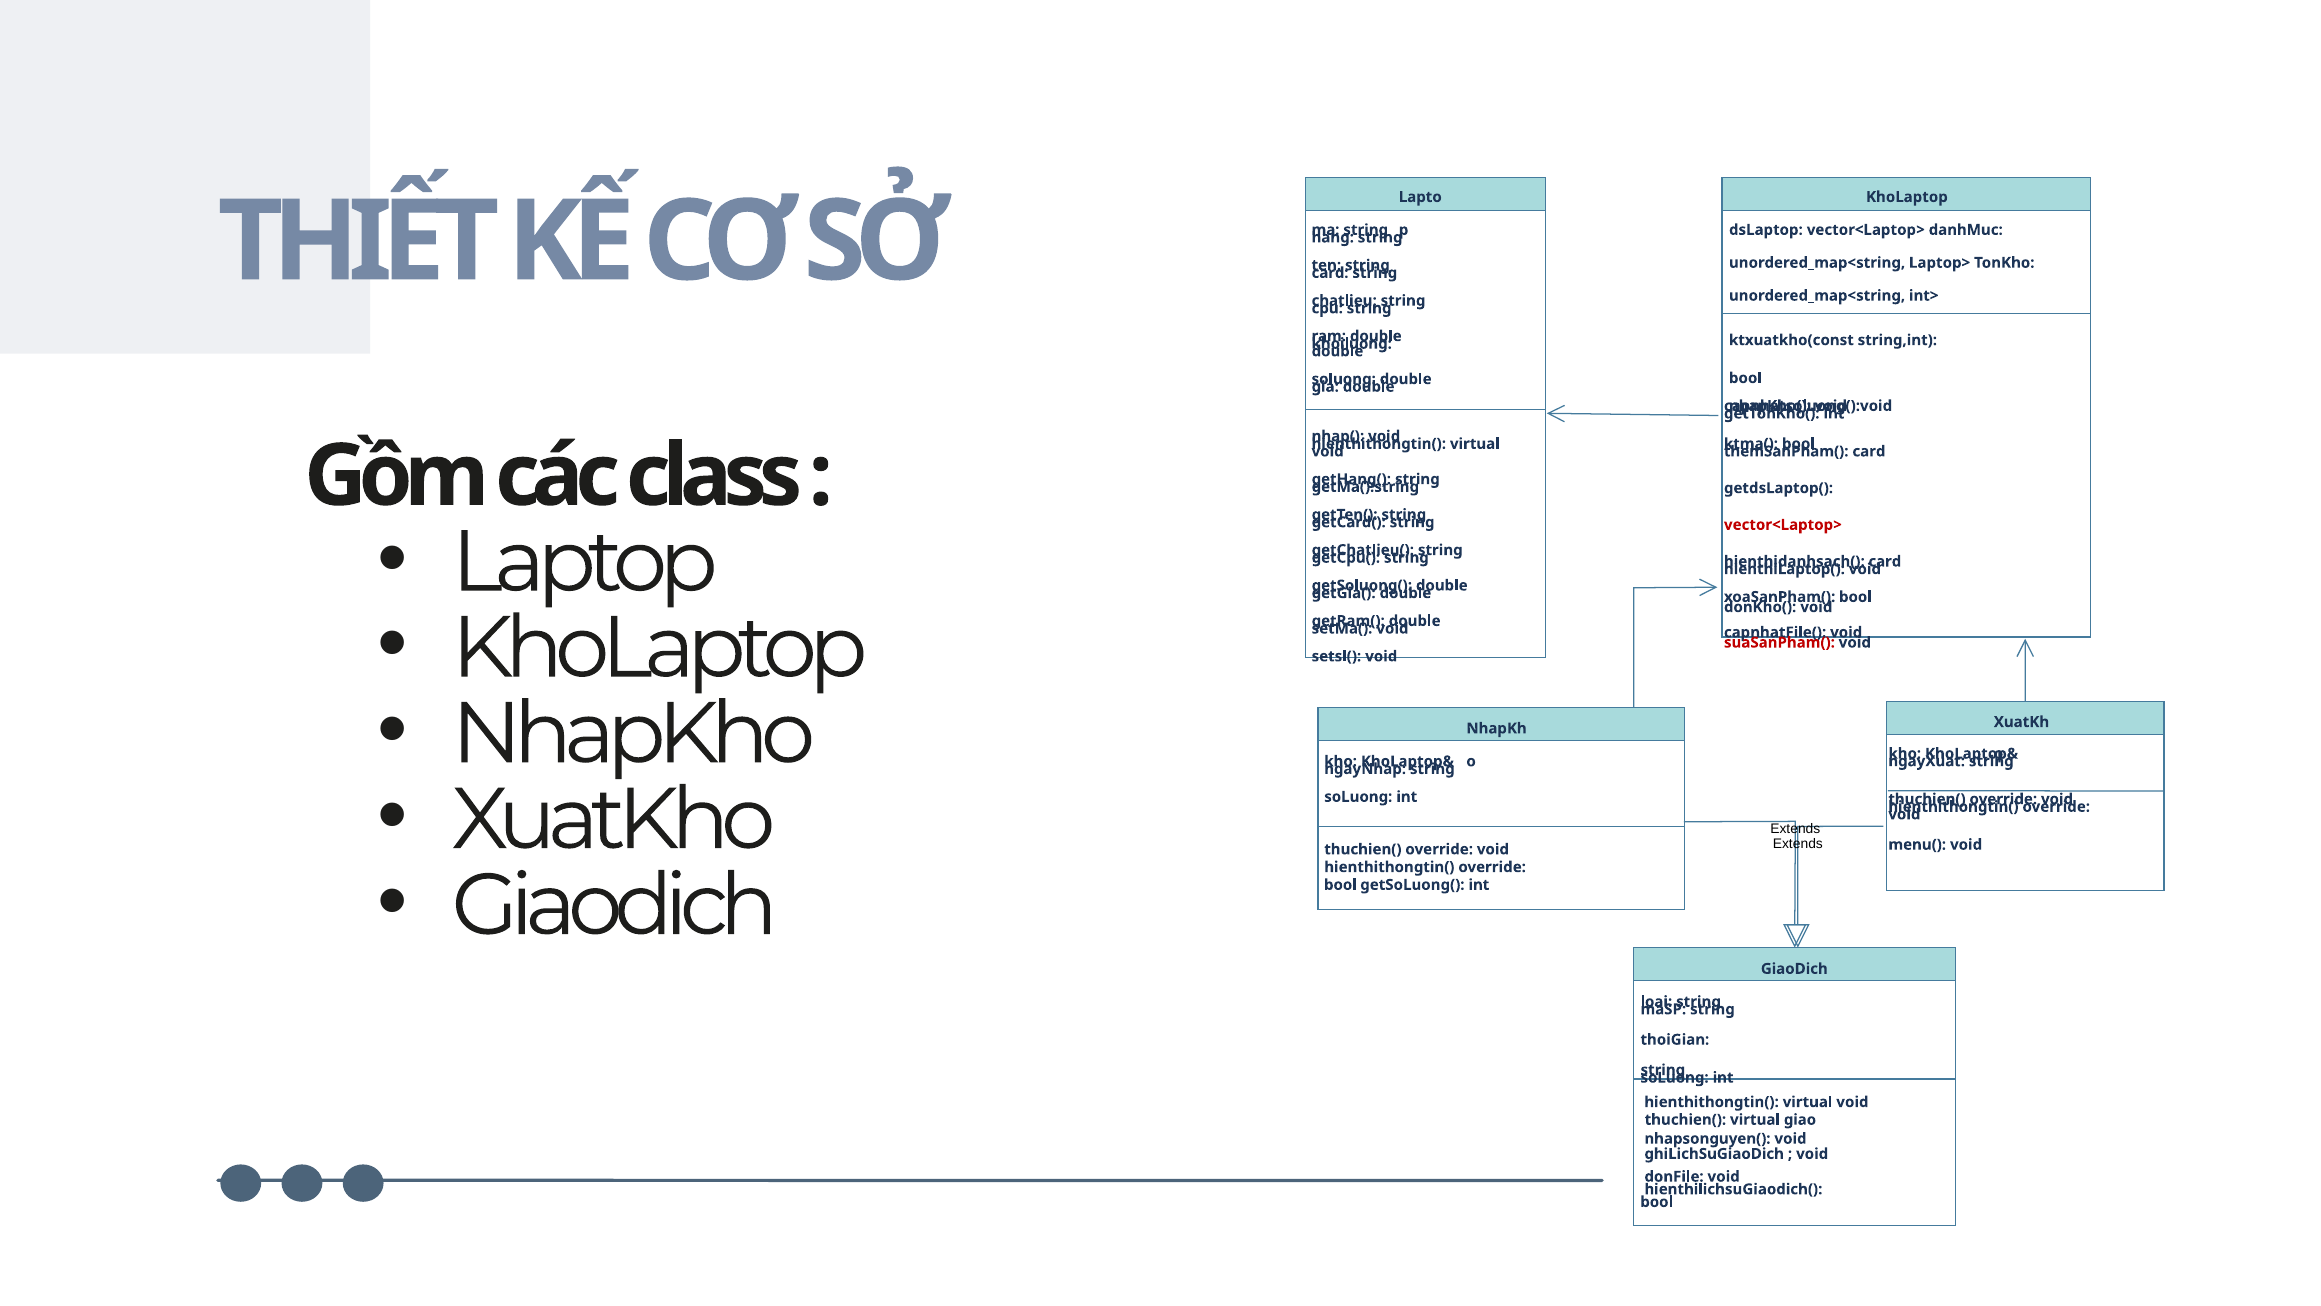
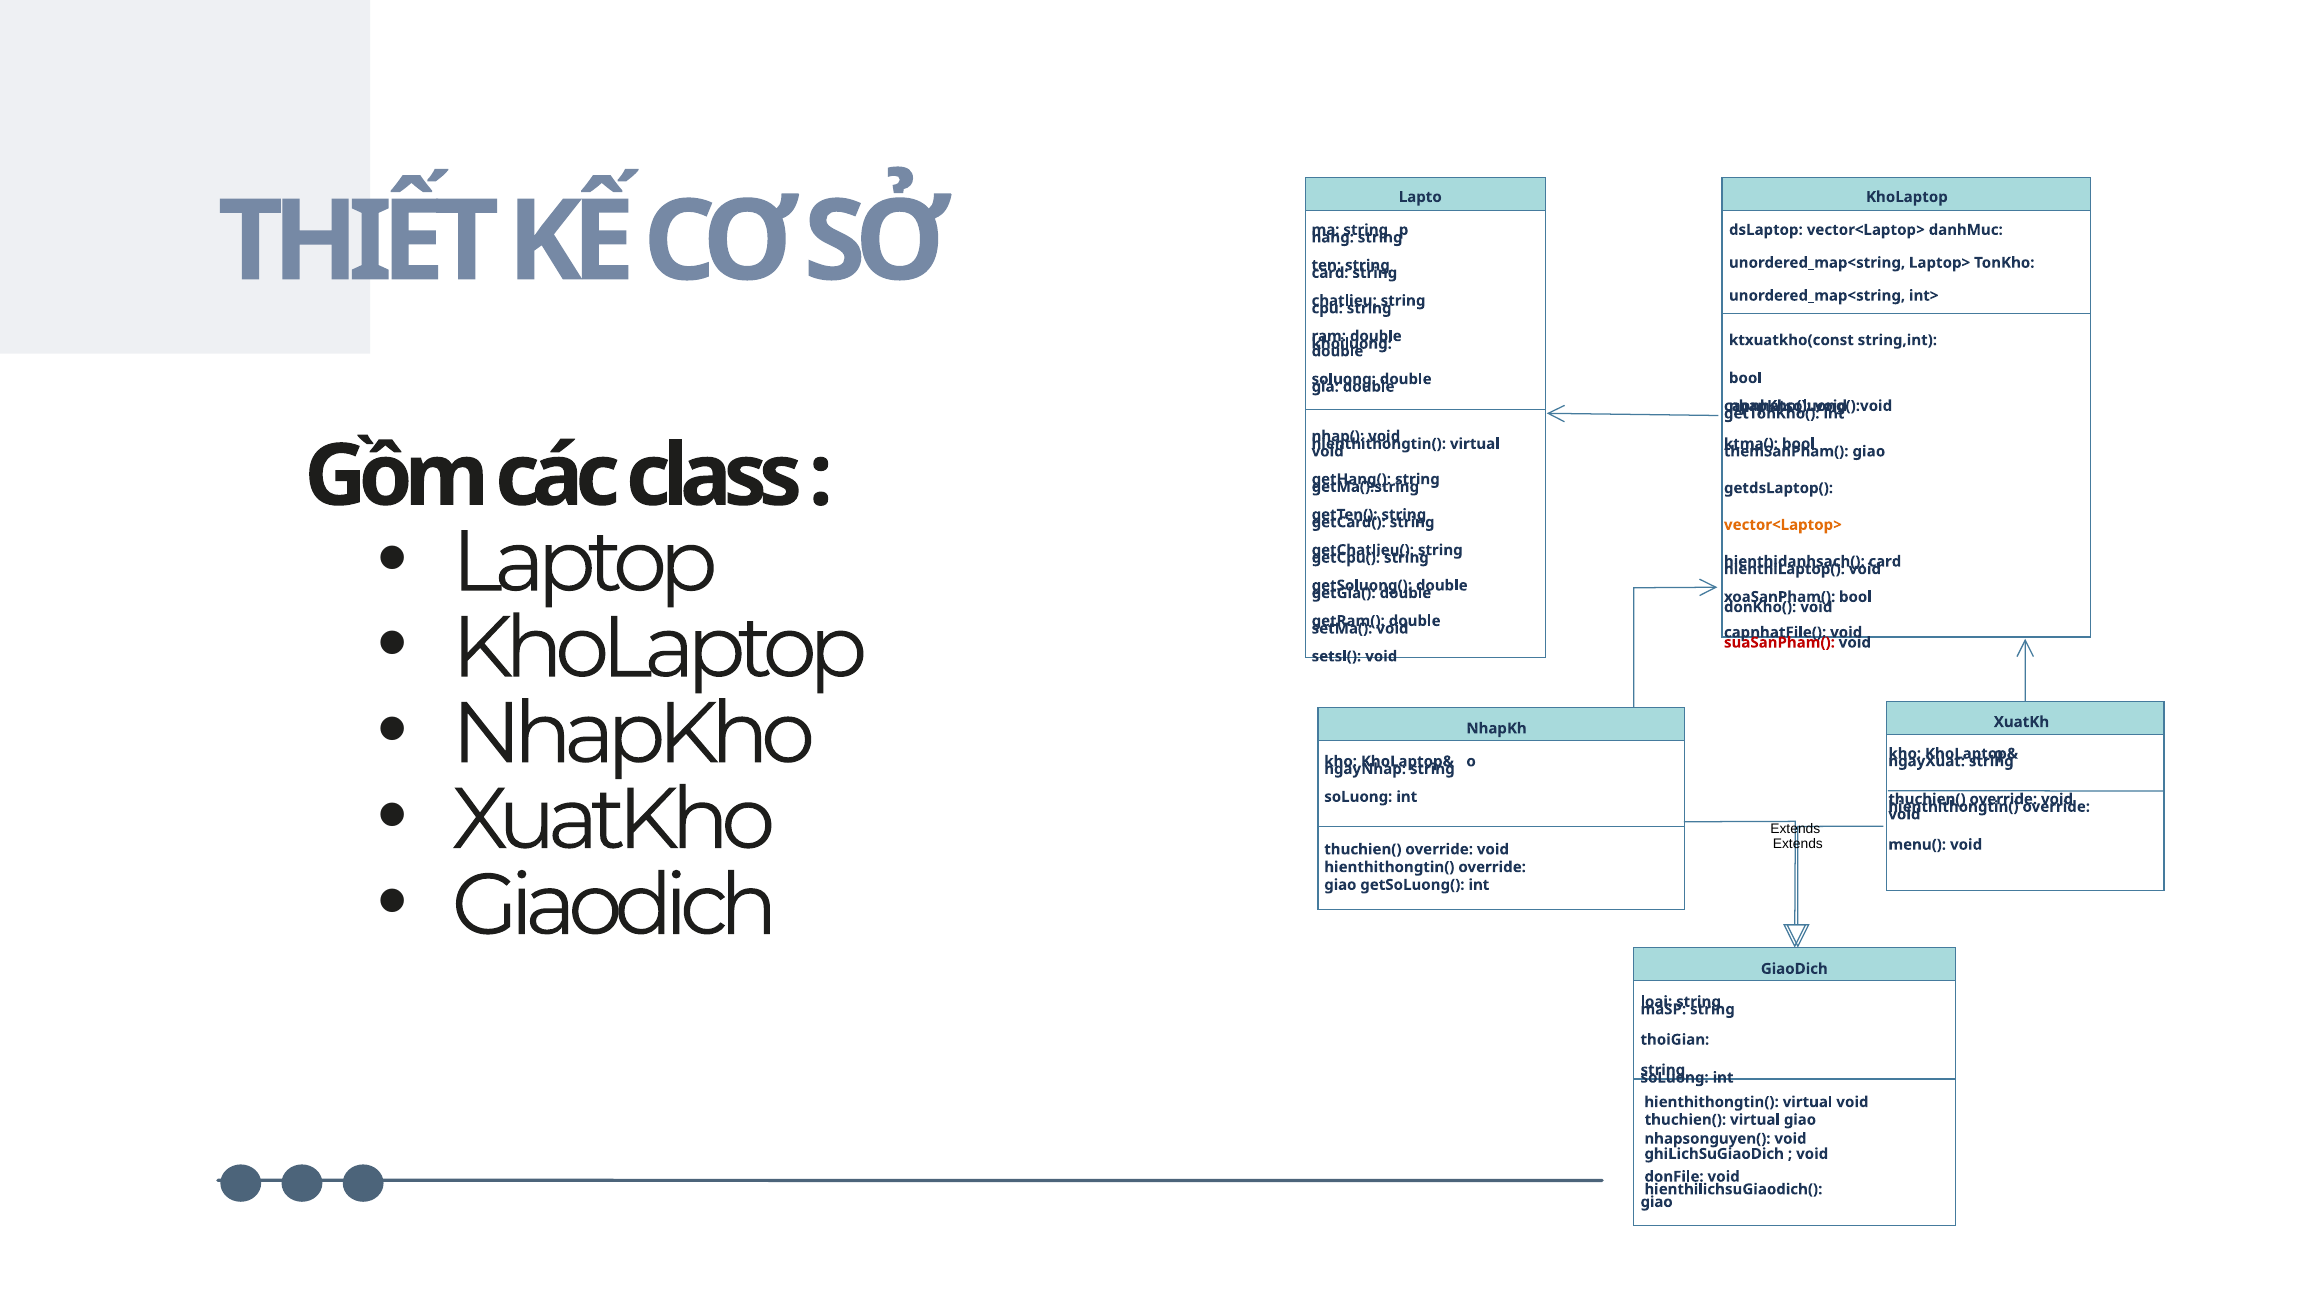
card at (1869, 451): card -> giao
vector<Laptop> at (1783, 525) colour: red -> orange
bool at (1340, 885): bool -> giao
bool at (1657, 1202): bool -> giao
